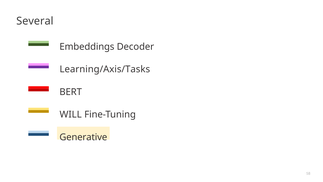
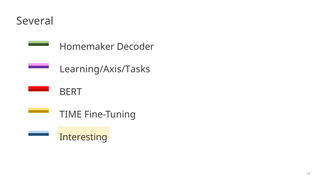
Embeddings: Embeddings -> Homemaker
WILL: WILL -> TIME
Generative: Generative -> Interesting
